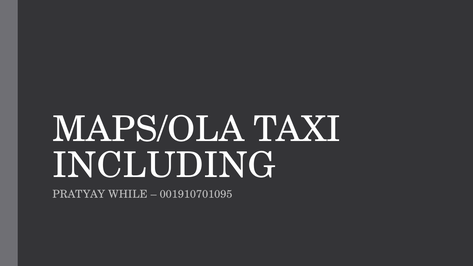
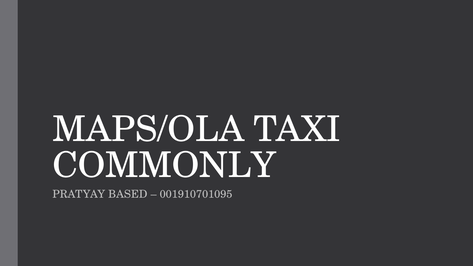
INCLUDING: INCLUDING -> COMMONLY
WHILE: WHILE -> BASED
